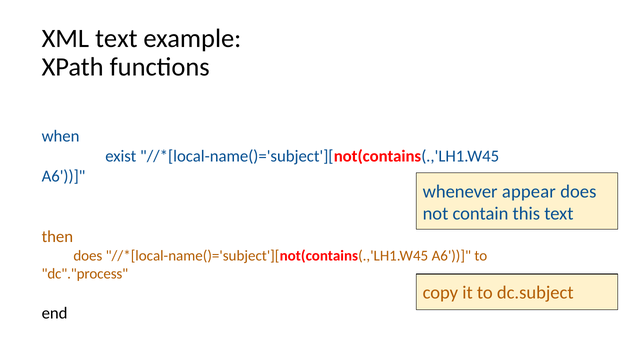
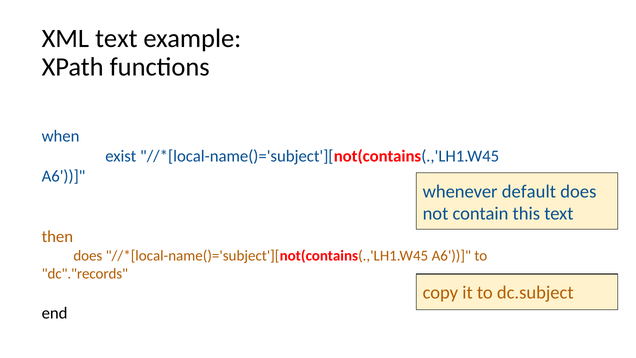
appear: appear -> default
dc"."process: dc"."process -> dc"."records
